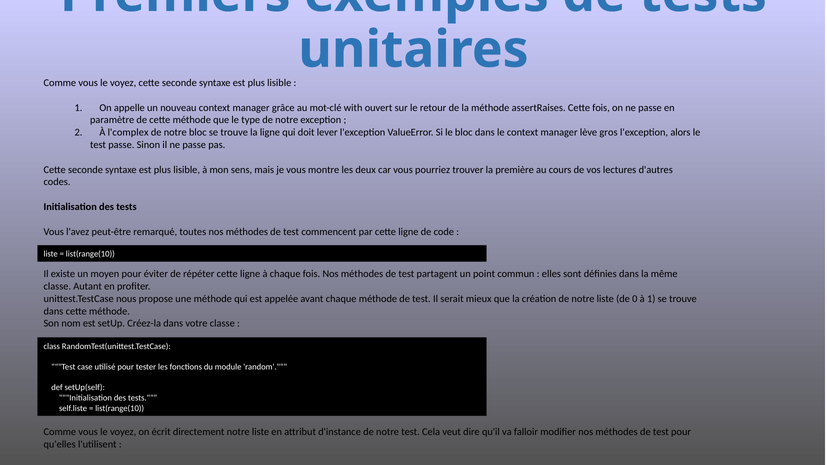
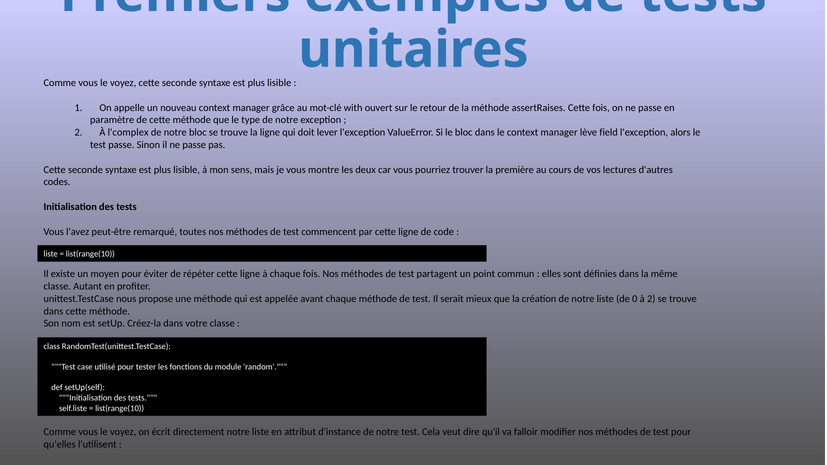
gros: gros -> field
à 1: 1 -> 2
